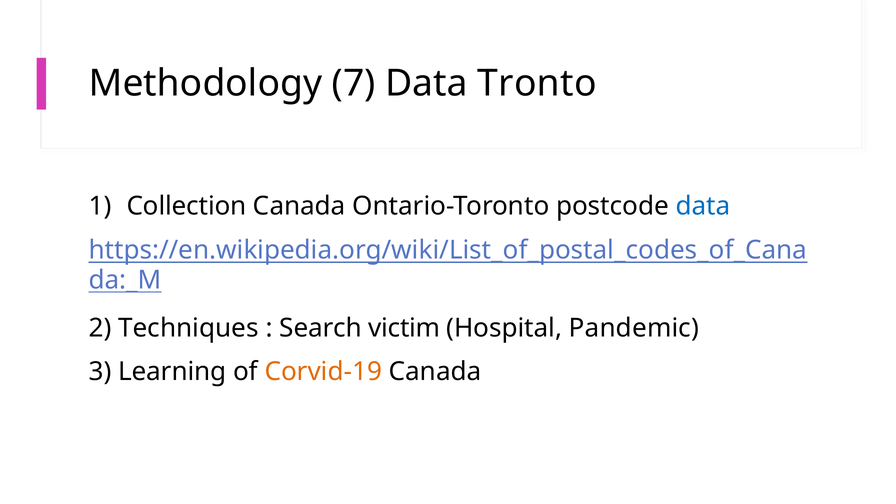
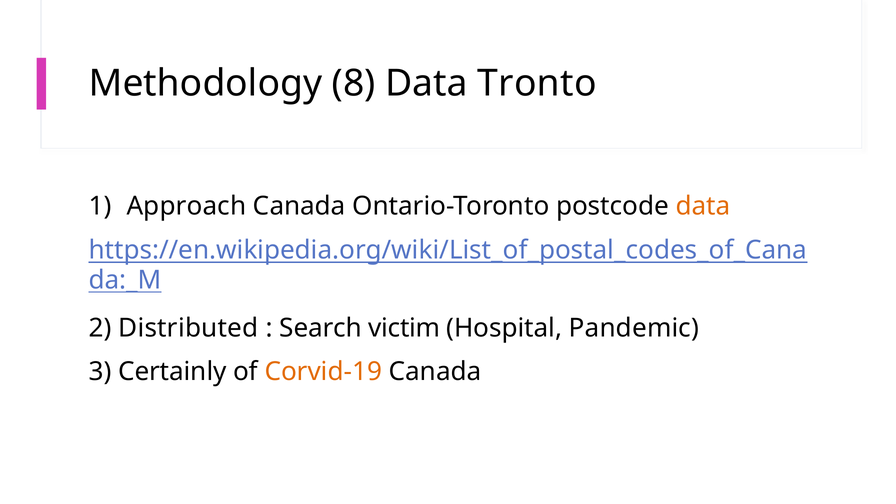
7: 7 -> 8
Collection: Collection -> Approach
data at (703, 206) colour: blue -> orange
Techniques: Techniques -> Distributed
Learning: Learning -> Certainly
